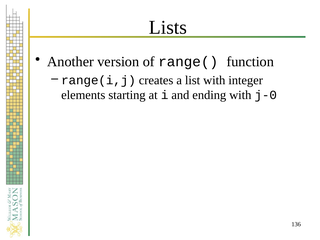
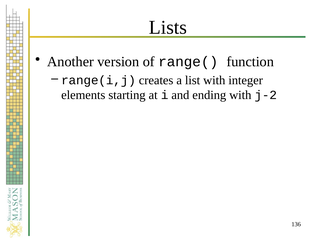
j-0: j-0 -> j-2
